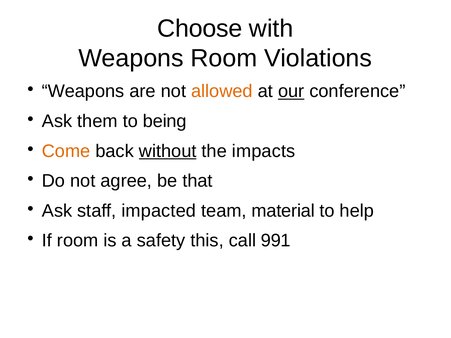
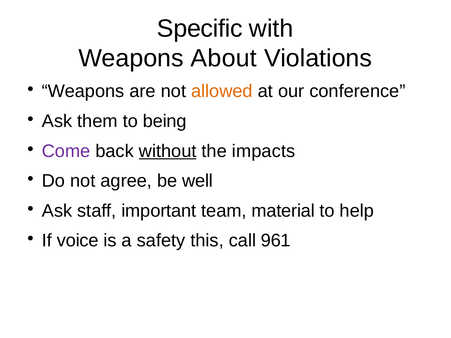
Choose: Choose -> Specific
Weapons Room: Room -> About
our underline: present -> none
Come colour: orange -> purple
that: that -> well
impacted: impacted -> important
If room: room -> voice
991: 991 -> 961
